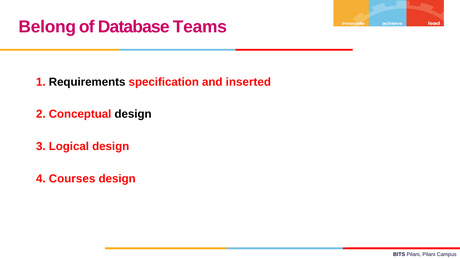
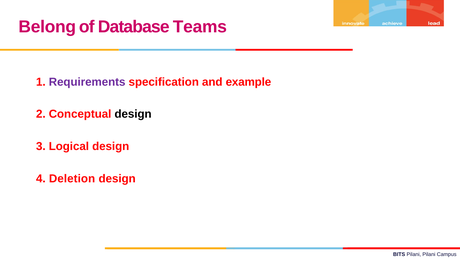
Requirements colour: black -> purple
inserted: inserted -> example
Courses: Courses -> Deletion
